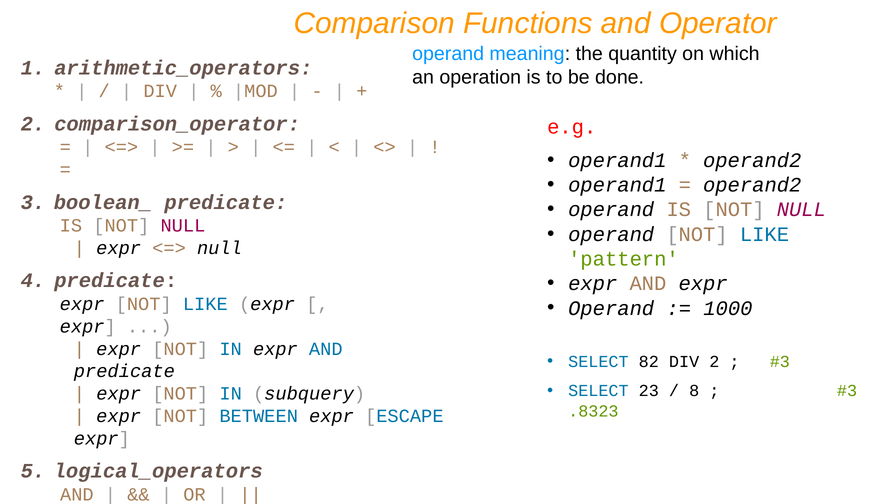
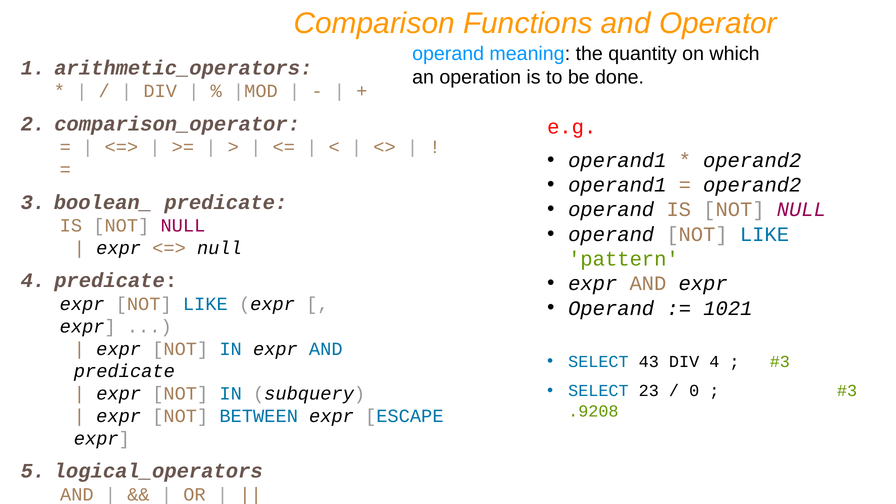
1000: 1000 -> 1021
82: 82 -> 43
DIV 2: 2 -> 4
8: 8 -> 0
.8323: .8323 -> .9208
